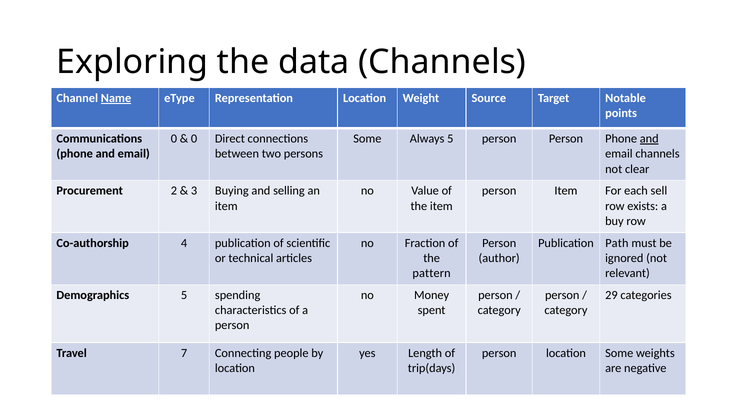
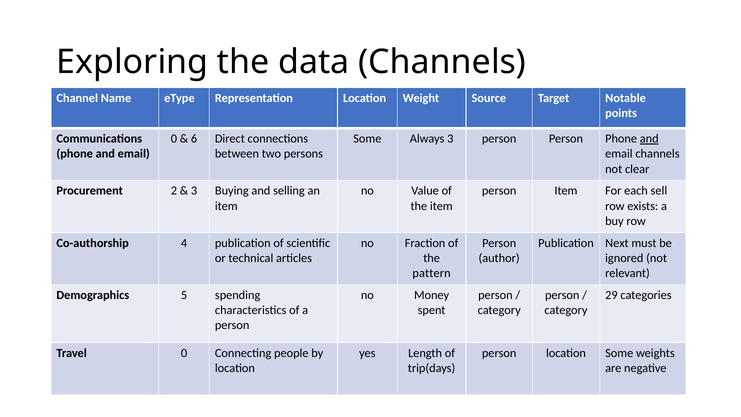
Name underline: present -> none
0 at (194, 139): 0 -> 6
Always 5: 5 -> 3
Path: Path -> Next
Travel 7: 7 -> 0
